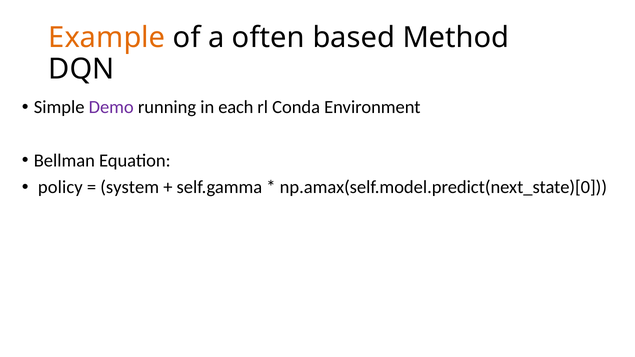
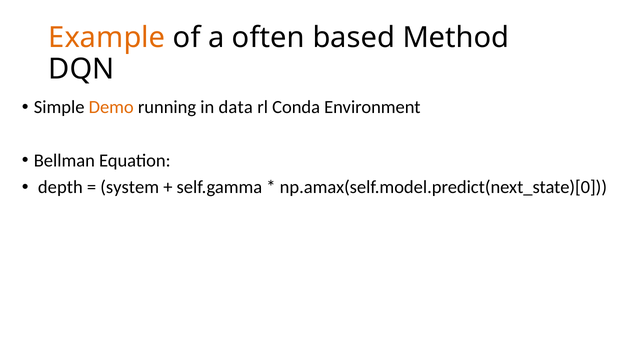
Demo colour: purple -> orange
each: each -> data
policy: policy -> depth
